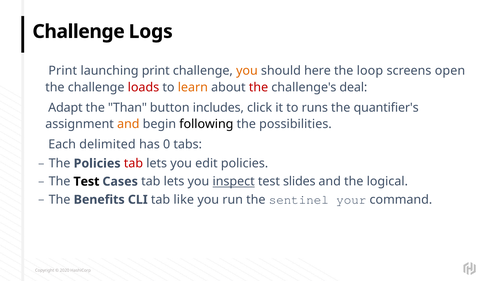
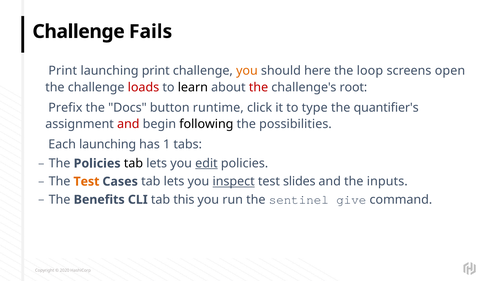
Logs: Logs -> Fails
learn colour: orange -> black
deal: deal -> root
Adapt: Adapt -> Prefix
Than: Than -> Docs
includes: includes -> runtime
runs: runs -> type
and at (128, 124) colour: orange -> red
Each delimited: delimited -> launching
0: 0 -> 1
tab at (133, 164) colour: red -> black
edit underline: none -> present
Test at (86, 182) colour: black -> orange
logical: logical -> inputs
like: like -> this
your: your -> give
